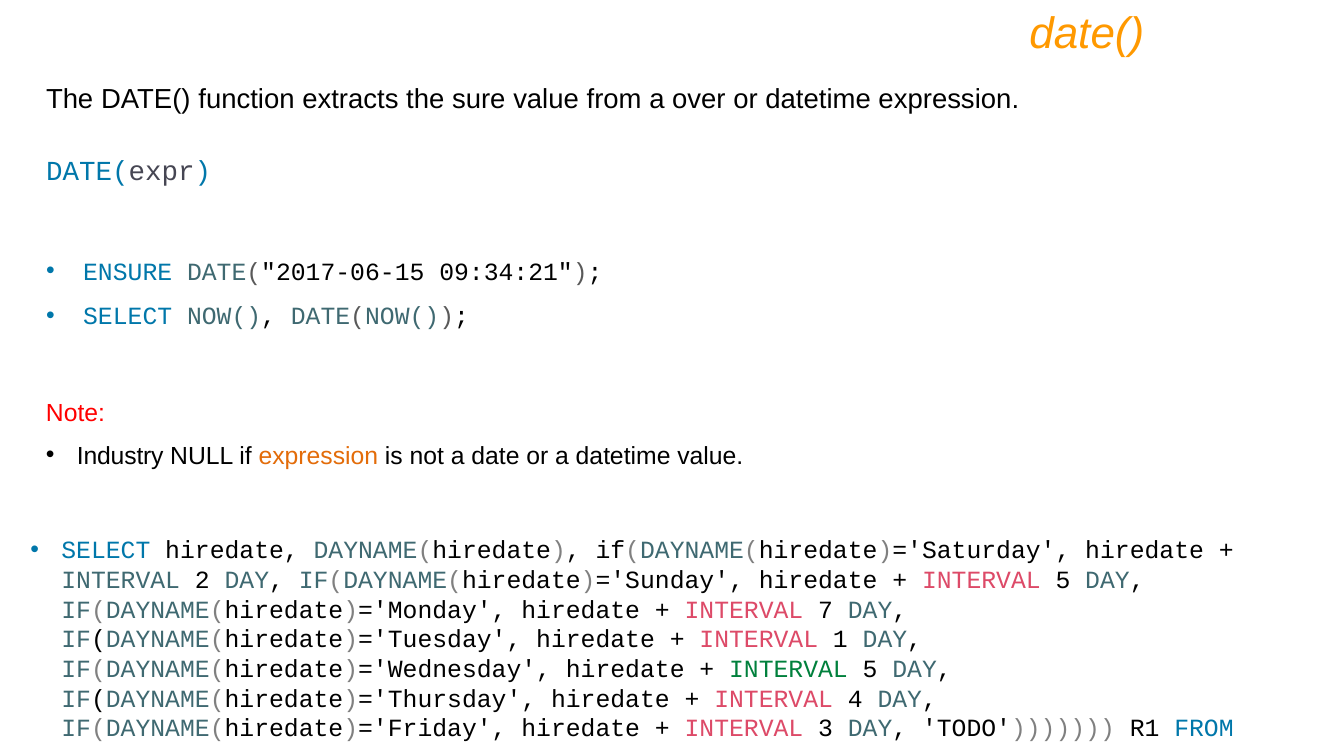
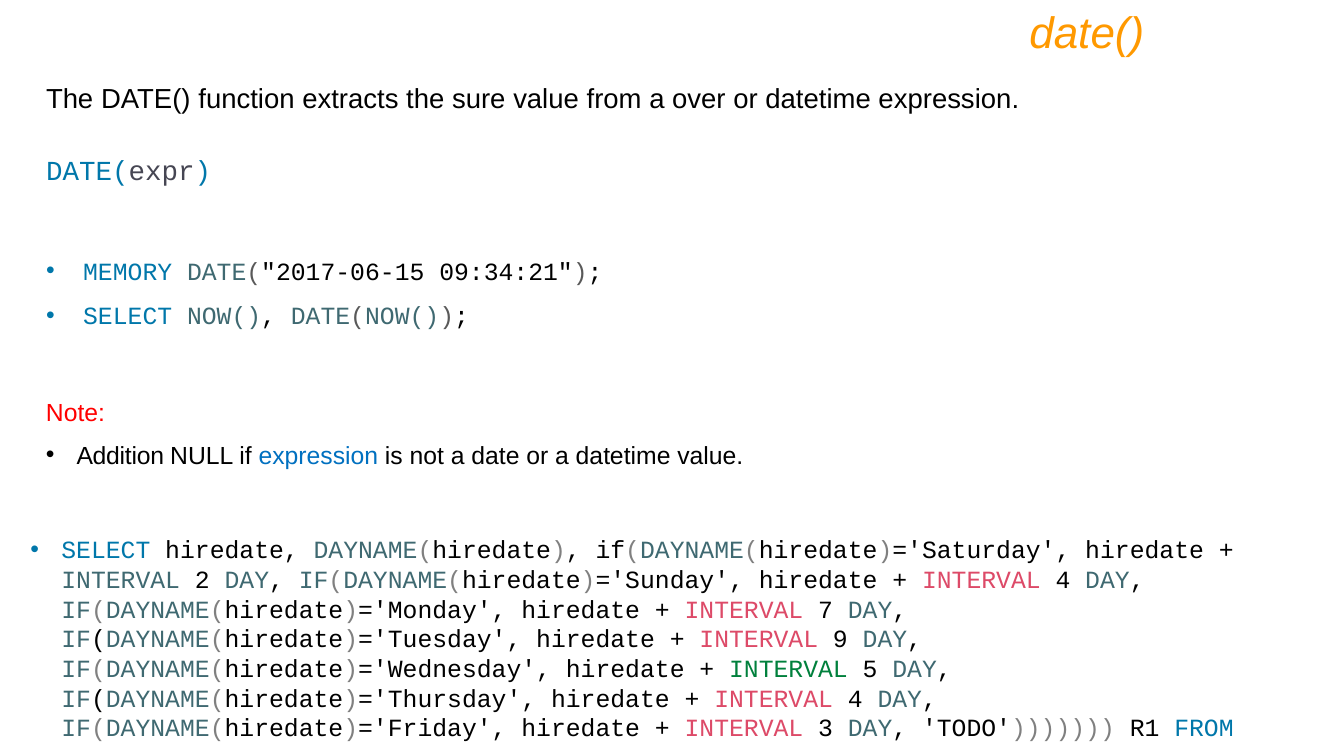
ENSURE: ENSURE -> MEMORY
Industry: Industry -> Addition
expression at (318, 456) colour: orange -> blue
5 at (1063, 580): 5 -> 4
1: 1 -> 9
